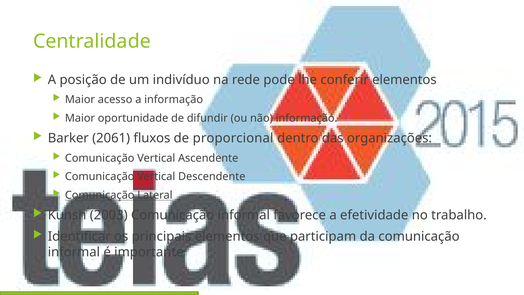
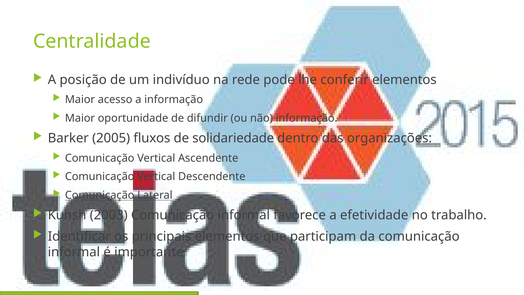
2061: 2061 -> 2005
proporcional: proporcional -> solidariedade
